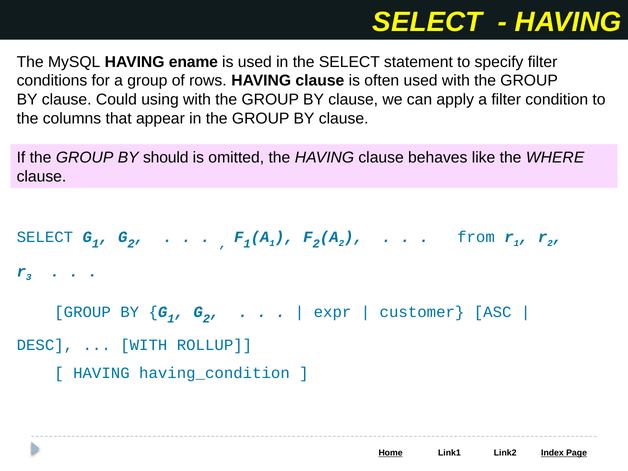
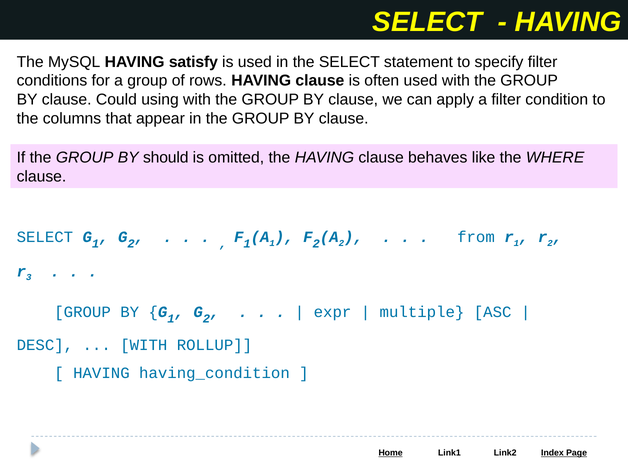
ename: ename -> satisfy
customer: customer -> multiple
